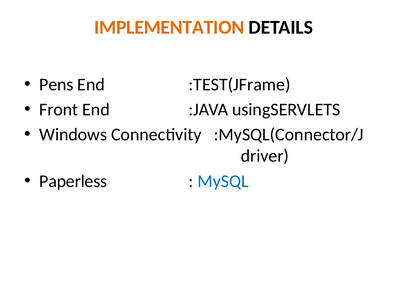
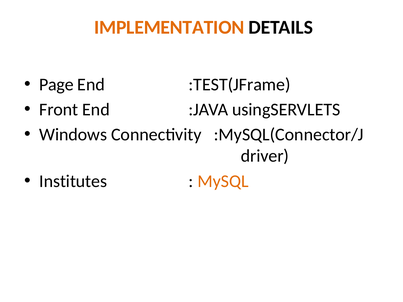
Pens: Pens -> Page
Paperless: Paperless -> Institutes
MySQL colour: blue -> orange
